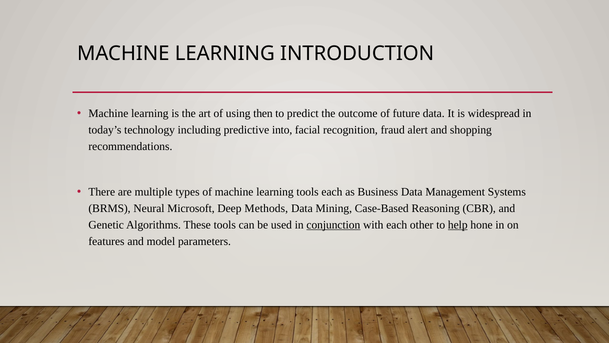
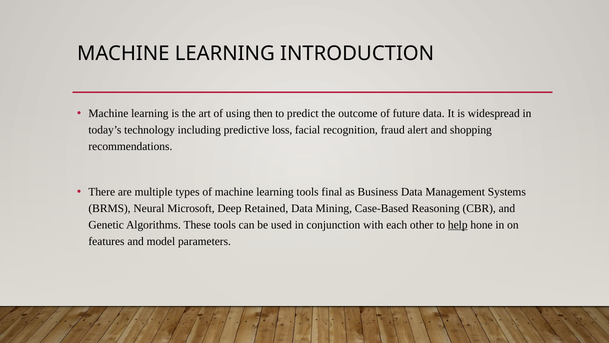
into: into -> loss
tools each: each -> final
Methods: Methods -> Retained
conjunction underline: present -> none
